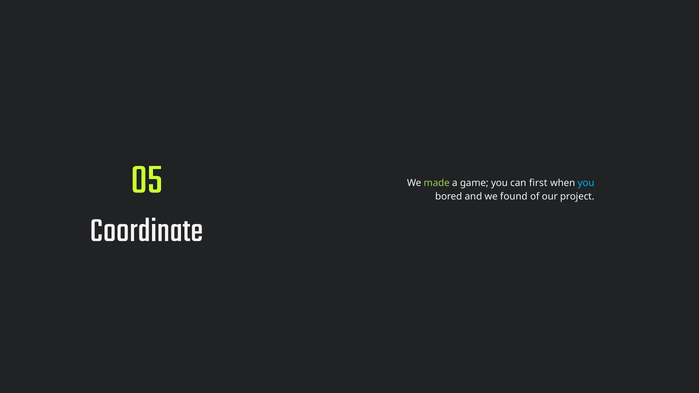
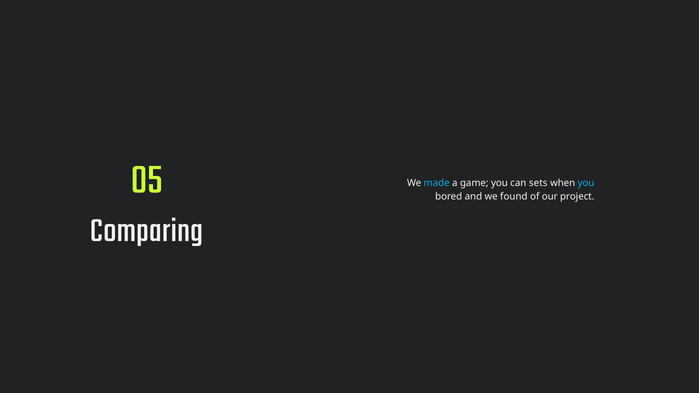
made colour: light green -> light blue
first: first -> sets
Coordinate: Coordinate -> Comparing
